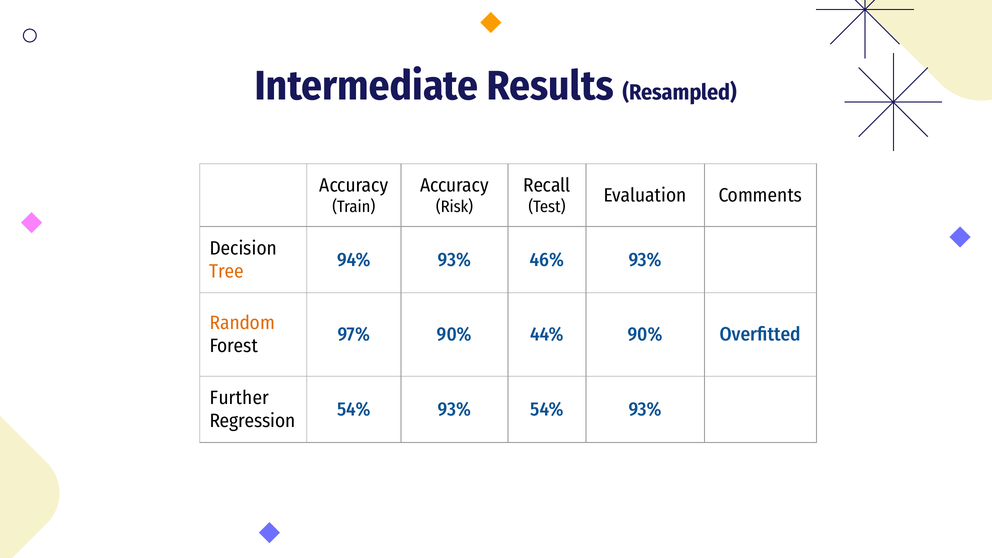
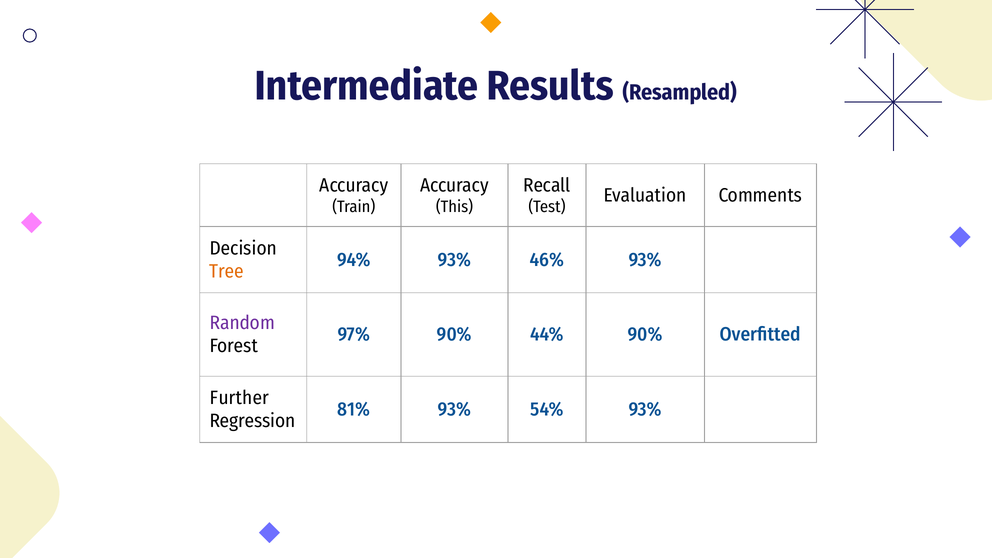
Risk: Risk -> This
Random colour: orange -> purple
54% at (354, 409): 54% -> 81%
